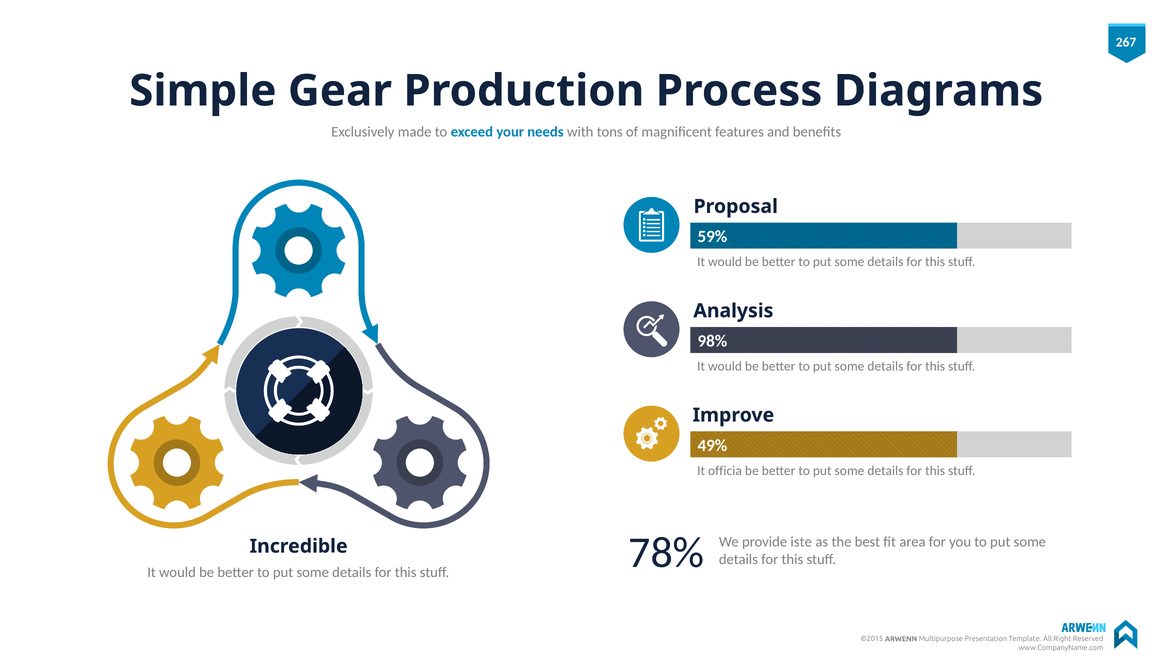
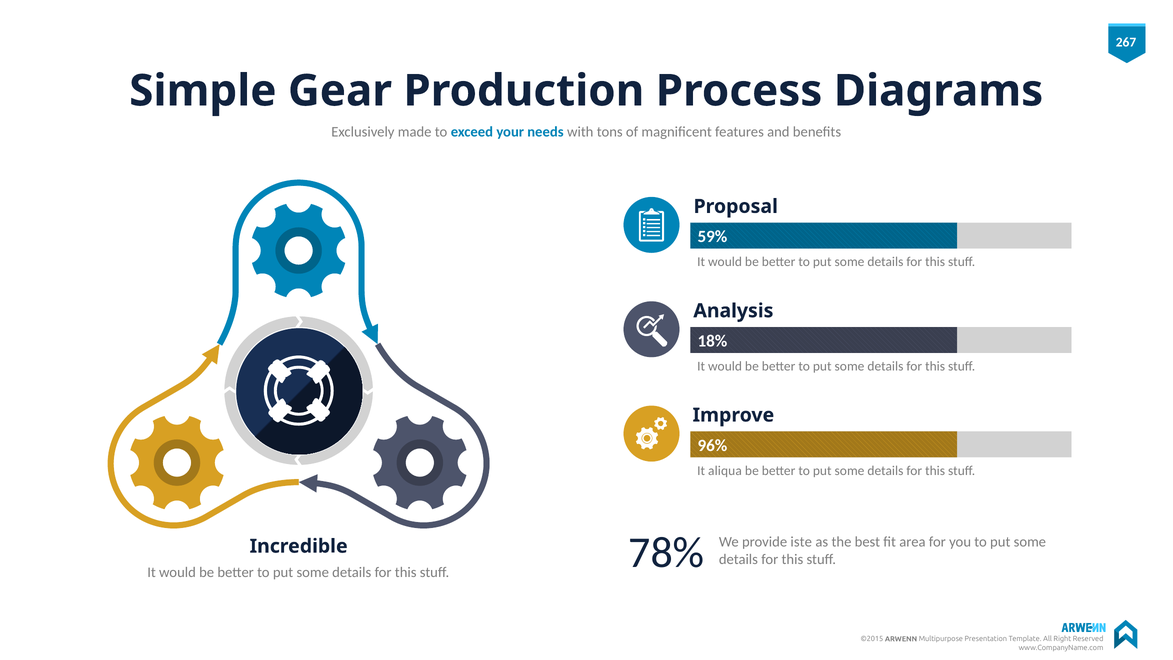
98%: 98% -> 18%
49%: 49% -> 96%
officia: officia -> aliqua
